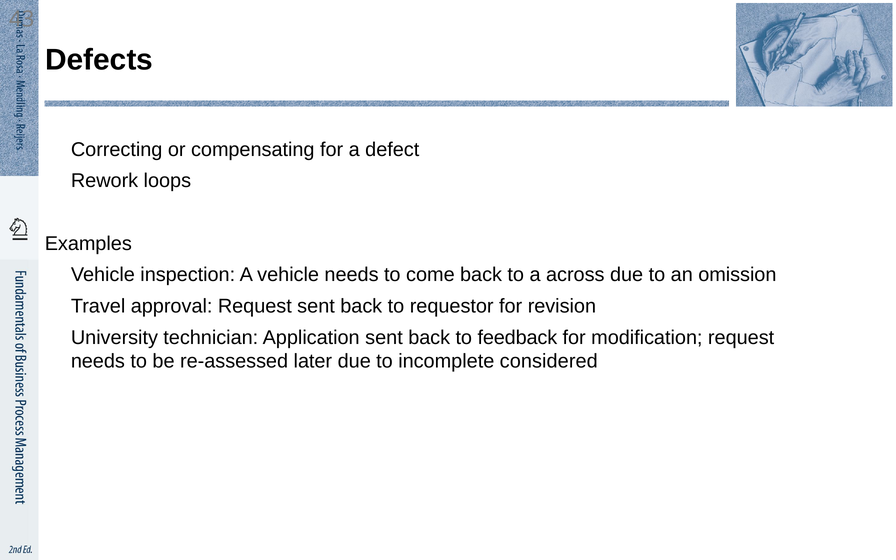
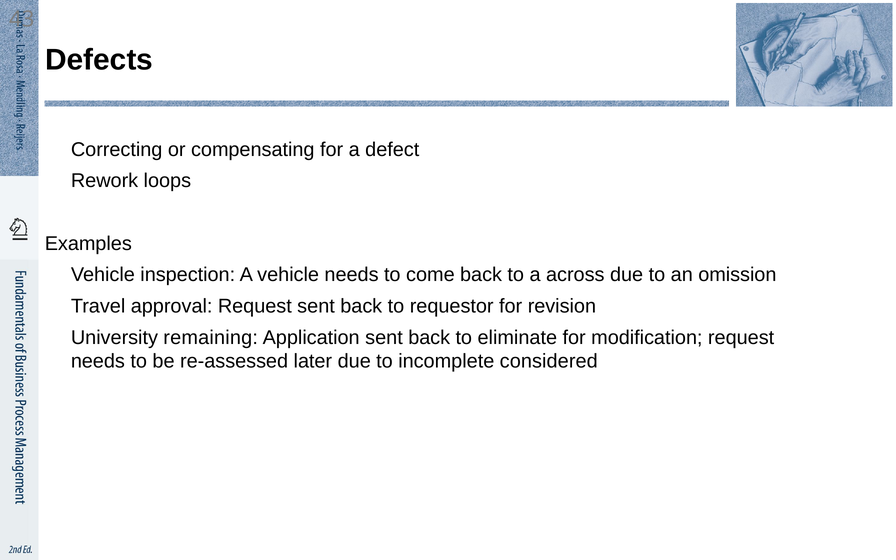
technician: technician -> remaining
feedback: feedback -> eliminate
